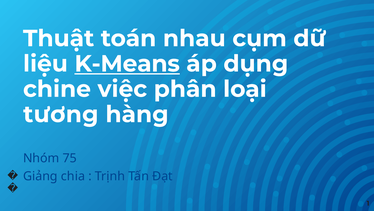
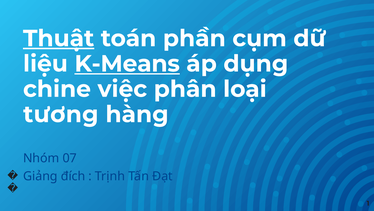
Thuật underline: none -> present
nhau: nhau -> phần
75: 75 -> 07
chia: chia -> đích
